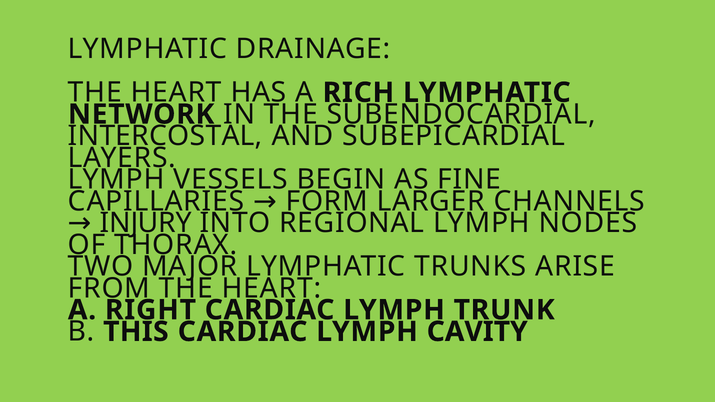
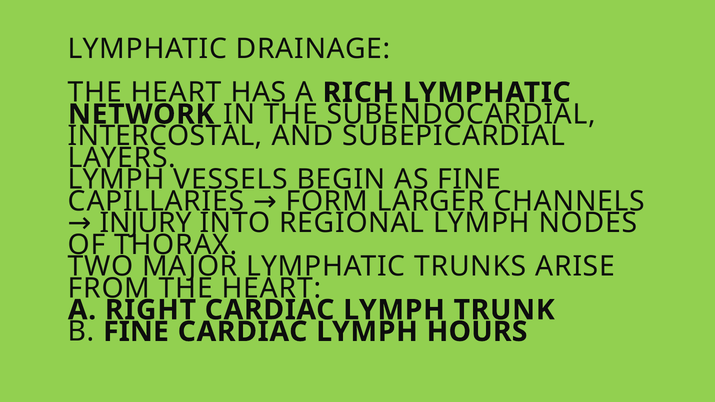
B THIS: THIS -> FINE
CAVITY: CAVITY -> HOURS
